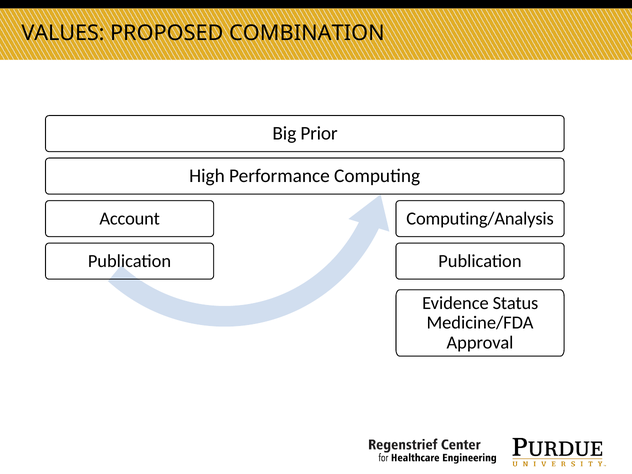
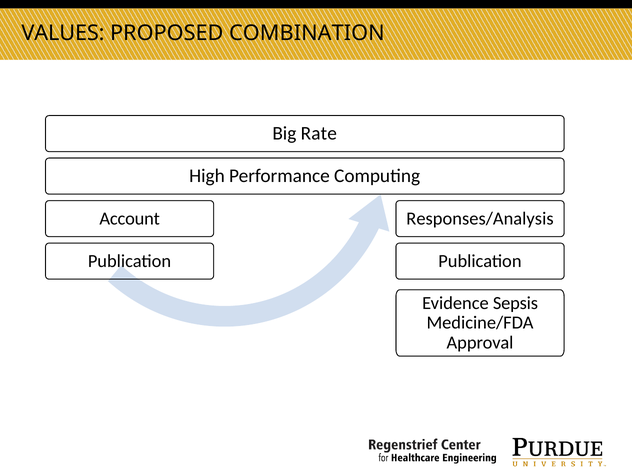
Prior: Prior -> Rate
Computing/Analysis: Computing/Analysis -> Responses/Analysis
Status: Status -> Sepsis
